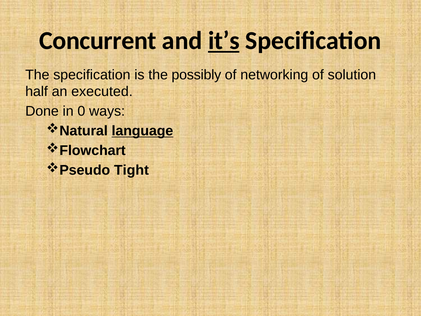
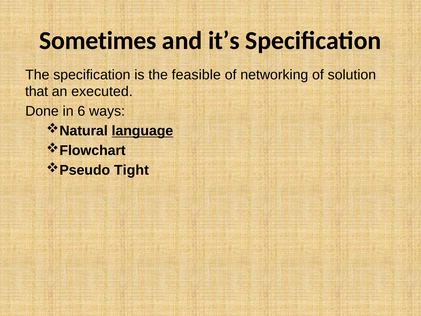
Concurrent: Concurrent -> Sometimes
it’s underline: present -> none
possibly: possibly -> feasible
half: half -> that
0: 0 -> 6
